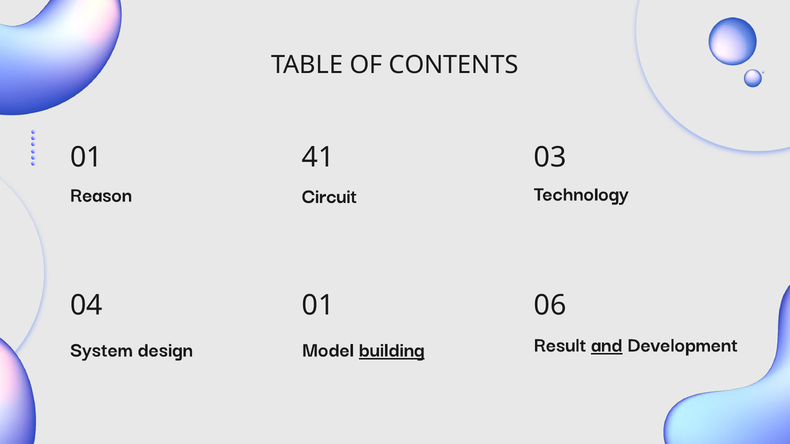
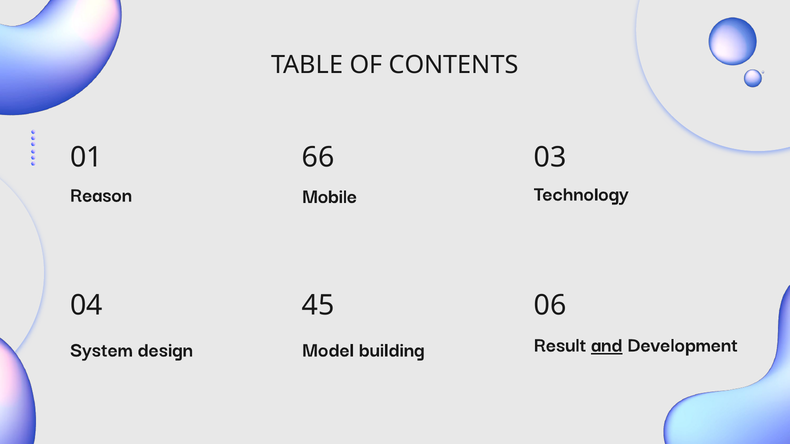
41: 41 -> 66
Circuit: Circuit -> Mobile
04 01: 01 -> 45
building underline: present -> none
